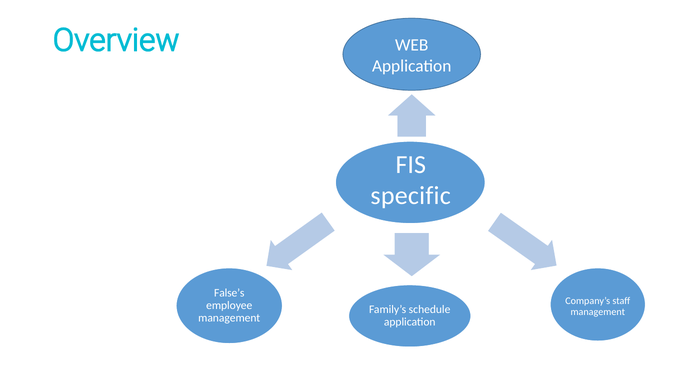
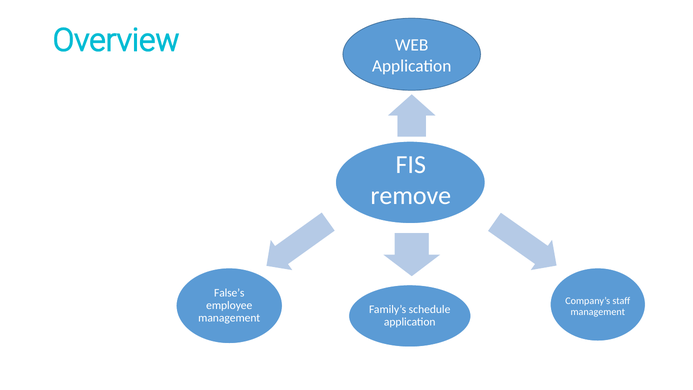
specific: specific -> remove
